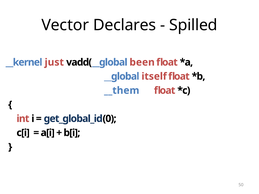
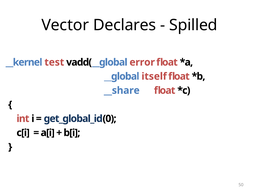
just: just -> test
been: been -> error
__them: __them -> __share
